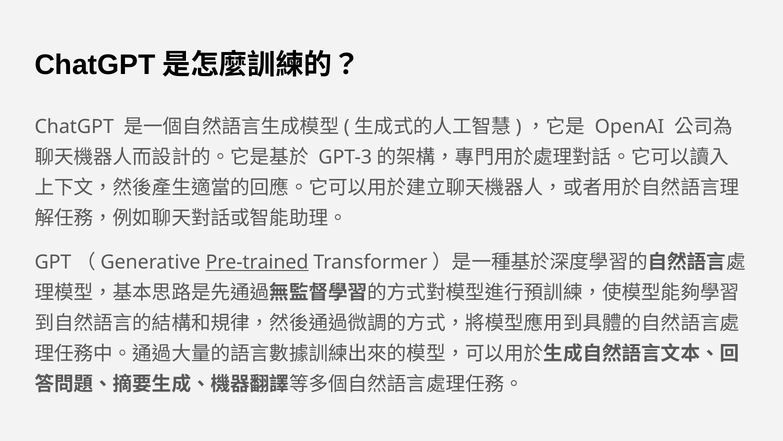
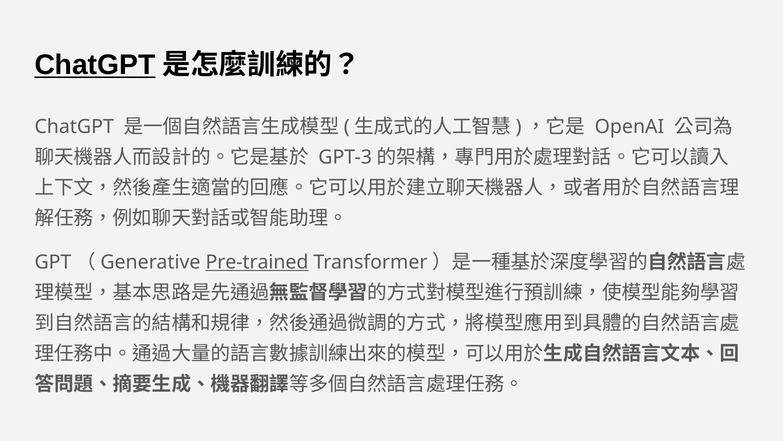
ChatGPT at (95, 65) underline: none -> present
